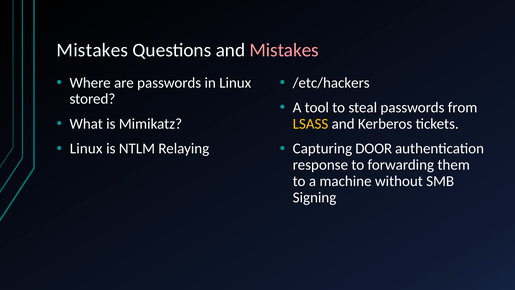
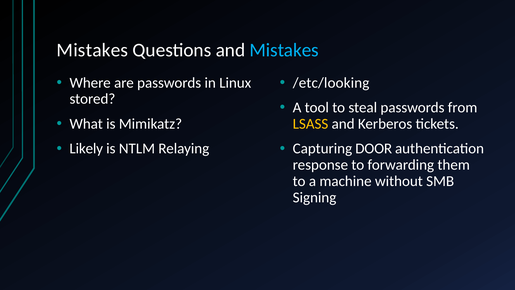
Mistakes at (284, 50) colour: pink -> light blue
/etc/hackers: /etc/hackers -> /etc/looking
Linux at (86, 149): Linux -> Likely
